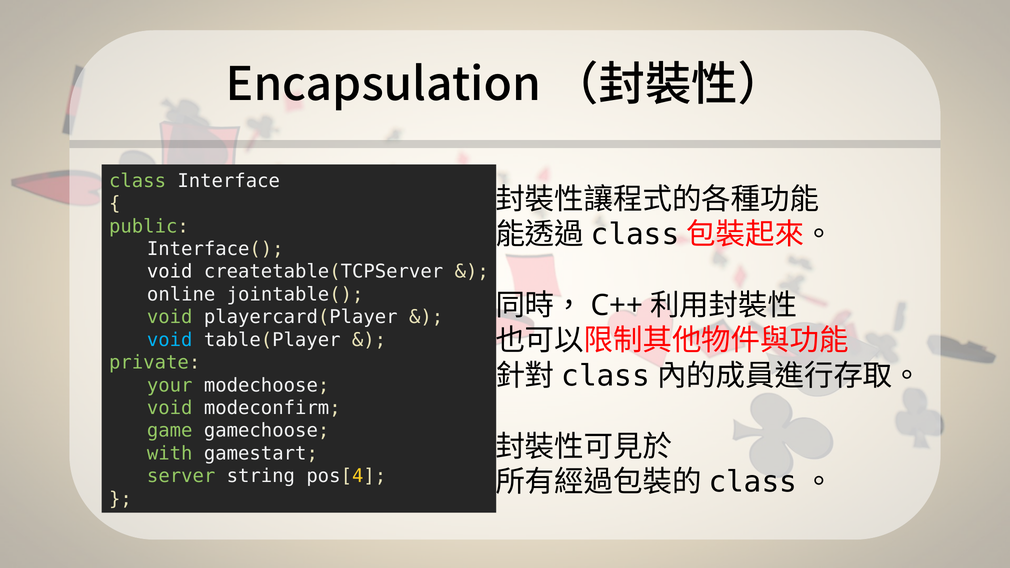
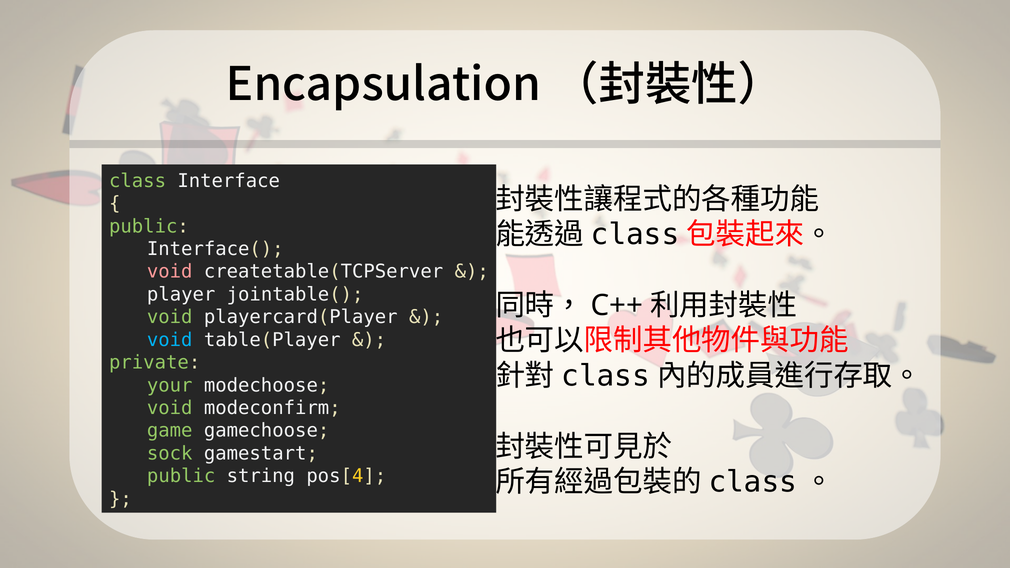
void at (170, 272) colour: white -> pink
online: online -> player
with: with -> sock
server at (181, 476): server -> public
